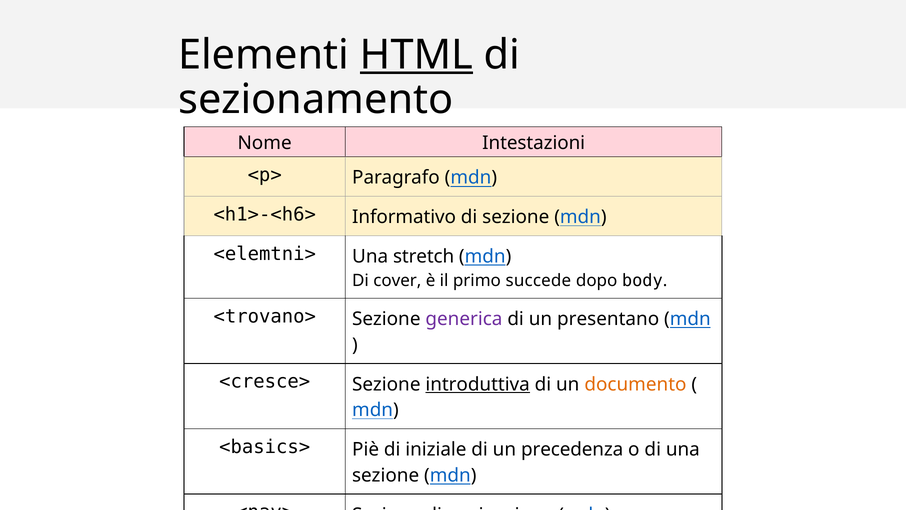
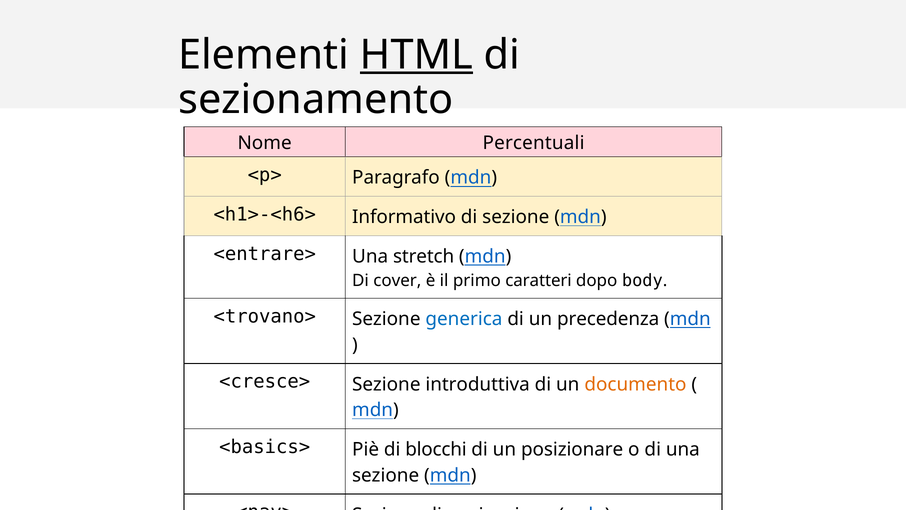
Intestazioni: Intestazioni -> Percentuali
<elemtni>: <elemtni> -> <entrare>
succede: succede -> caratteri
generica colour: purple -> blue
presentano: presentano -> precedenza
introduttiva underline: present -> none
iniziale: iniziale -> blocchi
precedenza: precedenza -> posizionare
